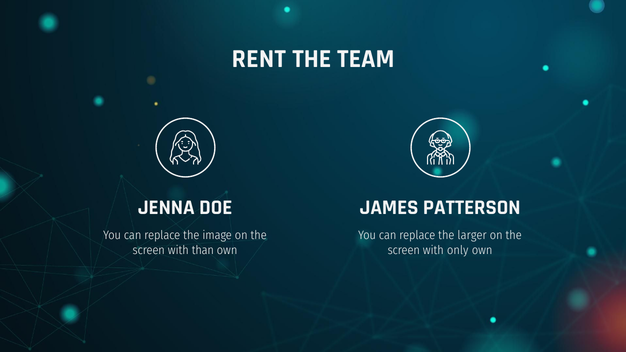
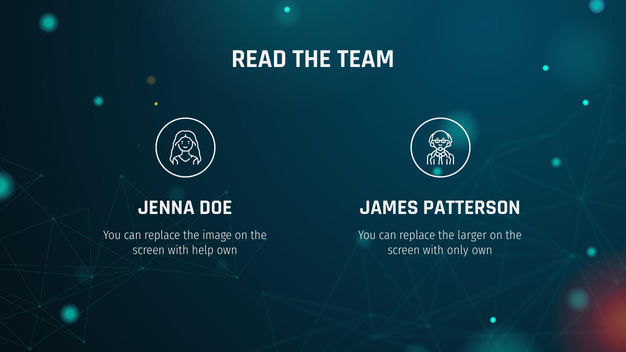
RENT: RENT -> READ
than: than -> help
